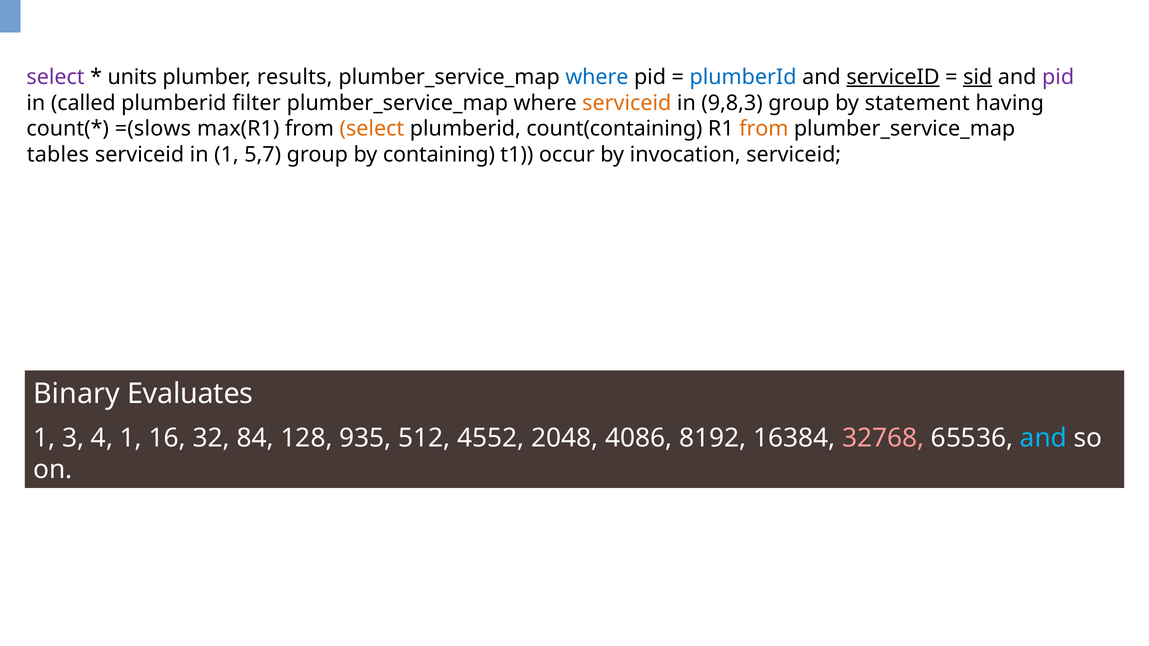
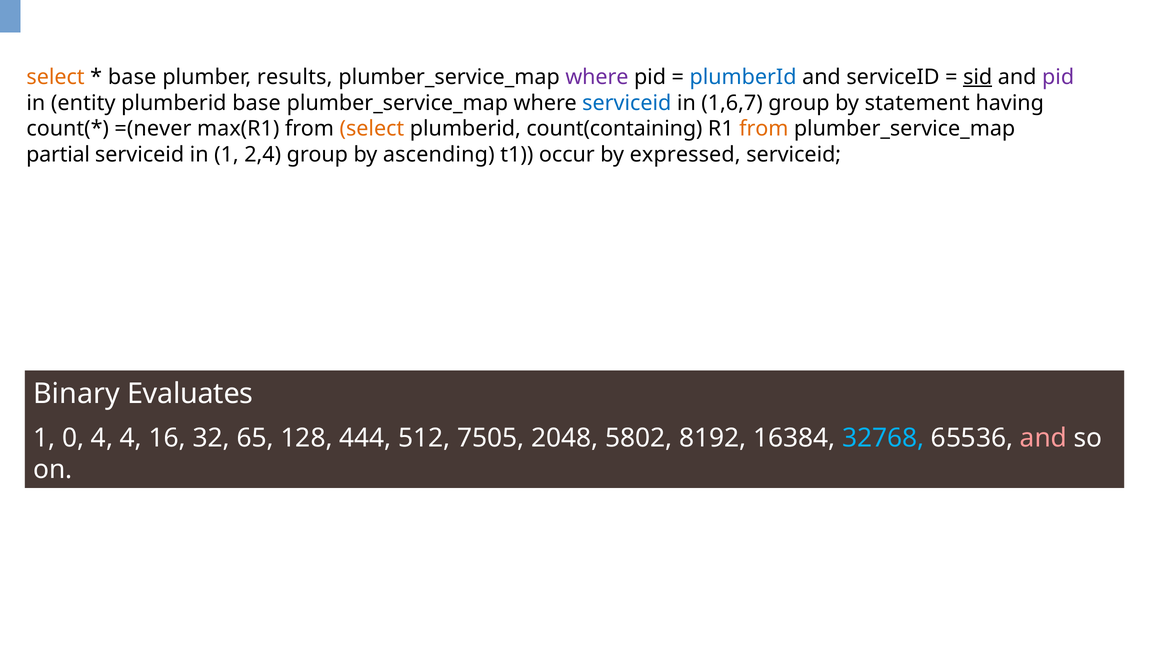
select at (56, 77) colour: purple -> orange
units at (132, 77): units -> base
where at (597, 77) colour: blue -> purple
serviceID at (893, 77) underline: present -> none
called: called -> entity
plumberid filter: filter -> base
serviceid at (627, 103) colour: orange -> blue
9,8,3: 9,8,3 -> 1,6,7
=(slows: =(slows -> =(never
tables: tables -> partial
5,7: 5,7 -> 2,4
containing: containing -> ascending
invocation: invocation -> expressed
3: 3 -> 0
4 1: 1 -> 4
84: 84 -> 65
935: 935 -> 444
4552: 4552 -> 7505
4086: 4086 -> 5802
32768 colour: pink -> light blue
and at (1044, 438) colour: light blue -> pink
